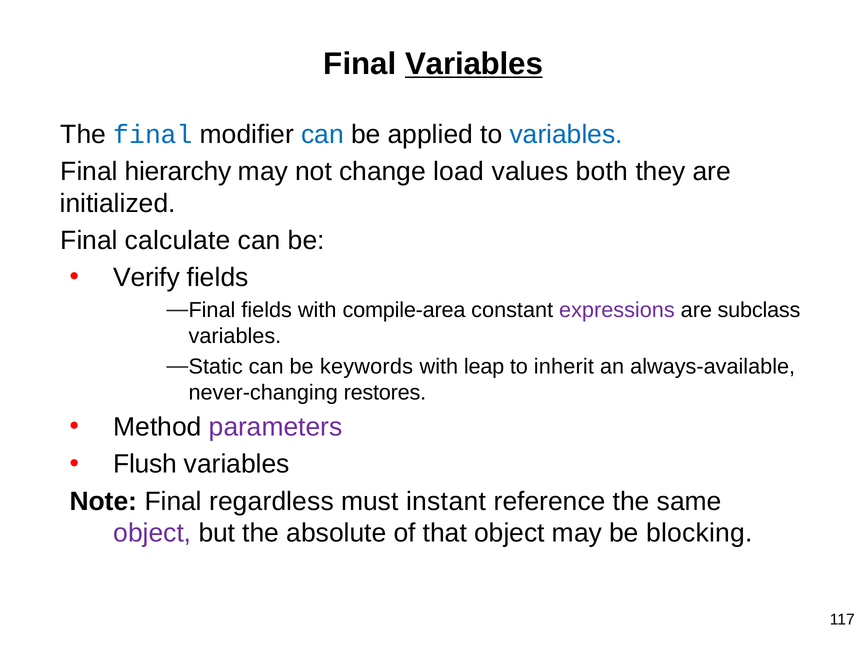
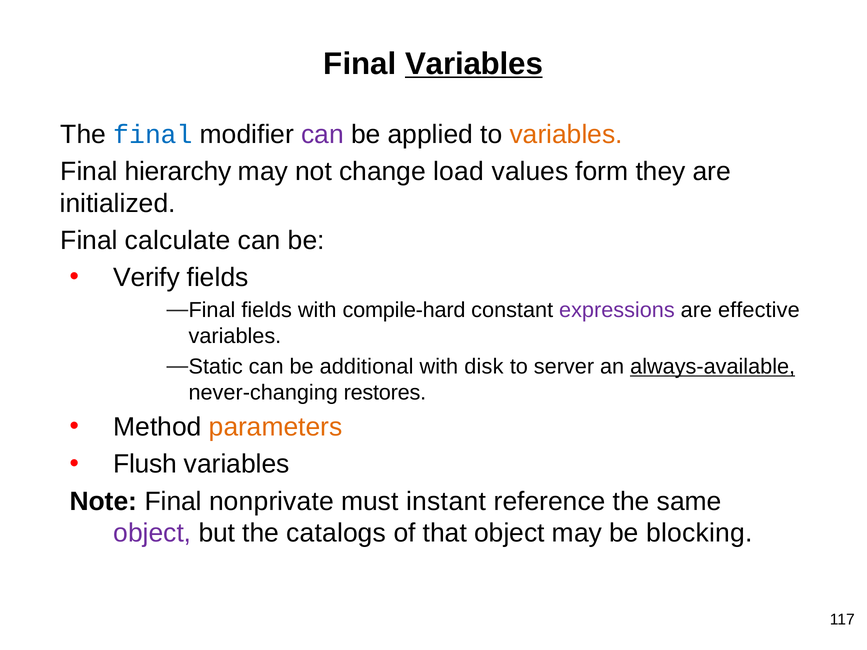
can at (323, 135) colour: blue -> purple
variables at (566, 135) colour: blue -> orange
both: both -> form
compile-area: compile-area -> compile-hard
subclass: subclass -> effective
keywords: keywords -> additional
leap: leap -> disk
inherit: inherit -> server
always-available underline: none -> present
parameters colour: purple -> orange
regardless: regardless -> nonprivate
absolute: absolute -> catalogs
